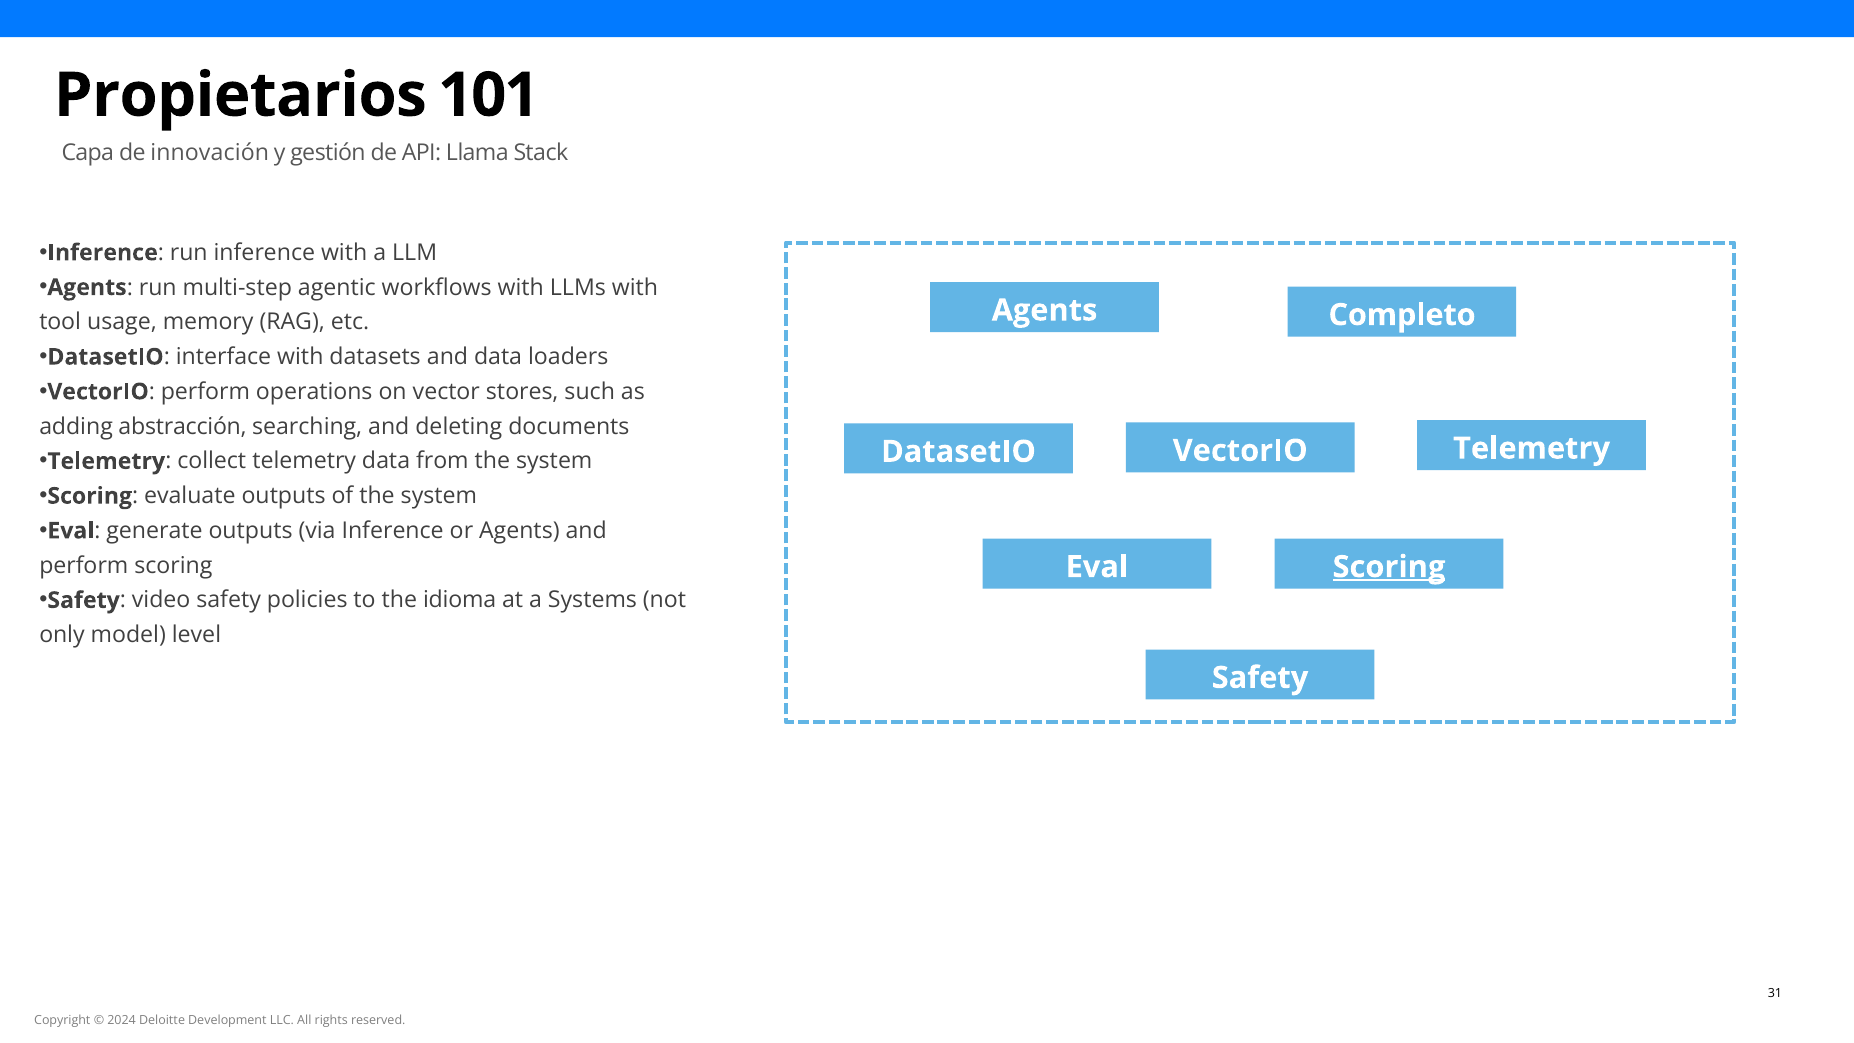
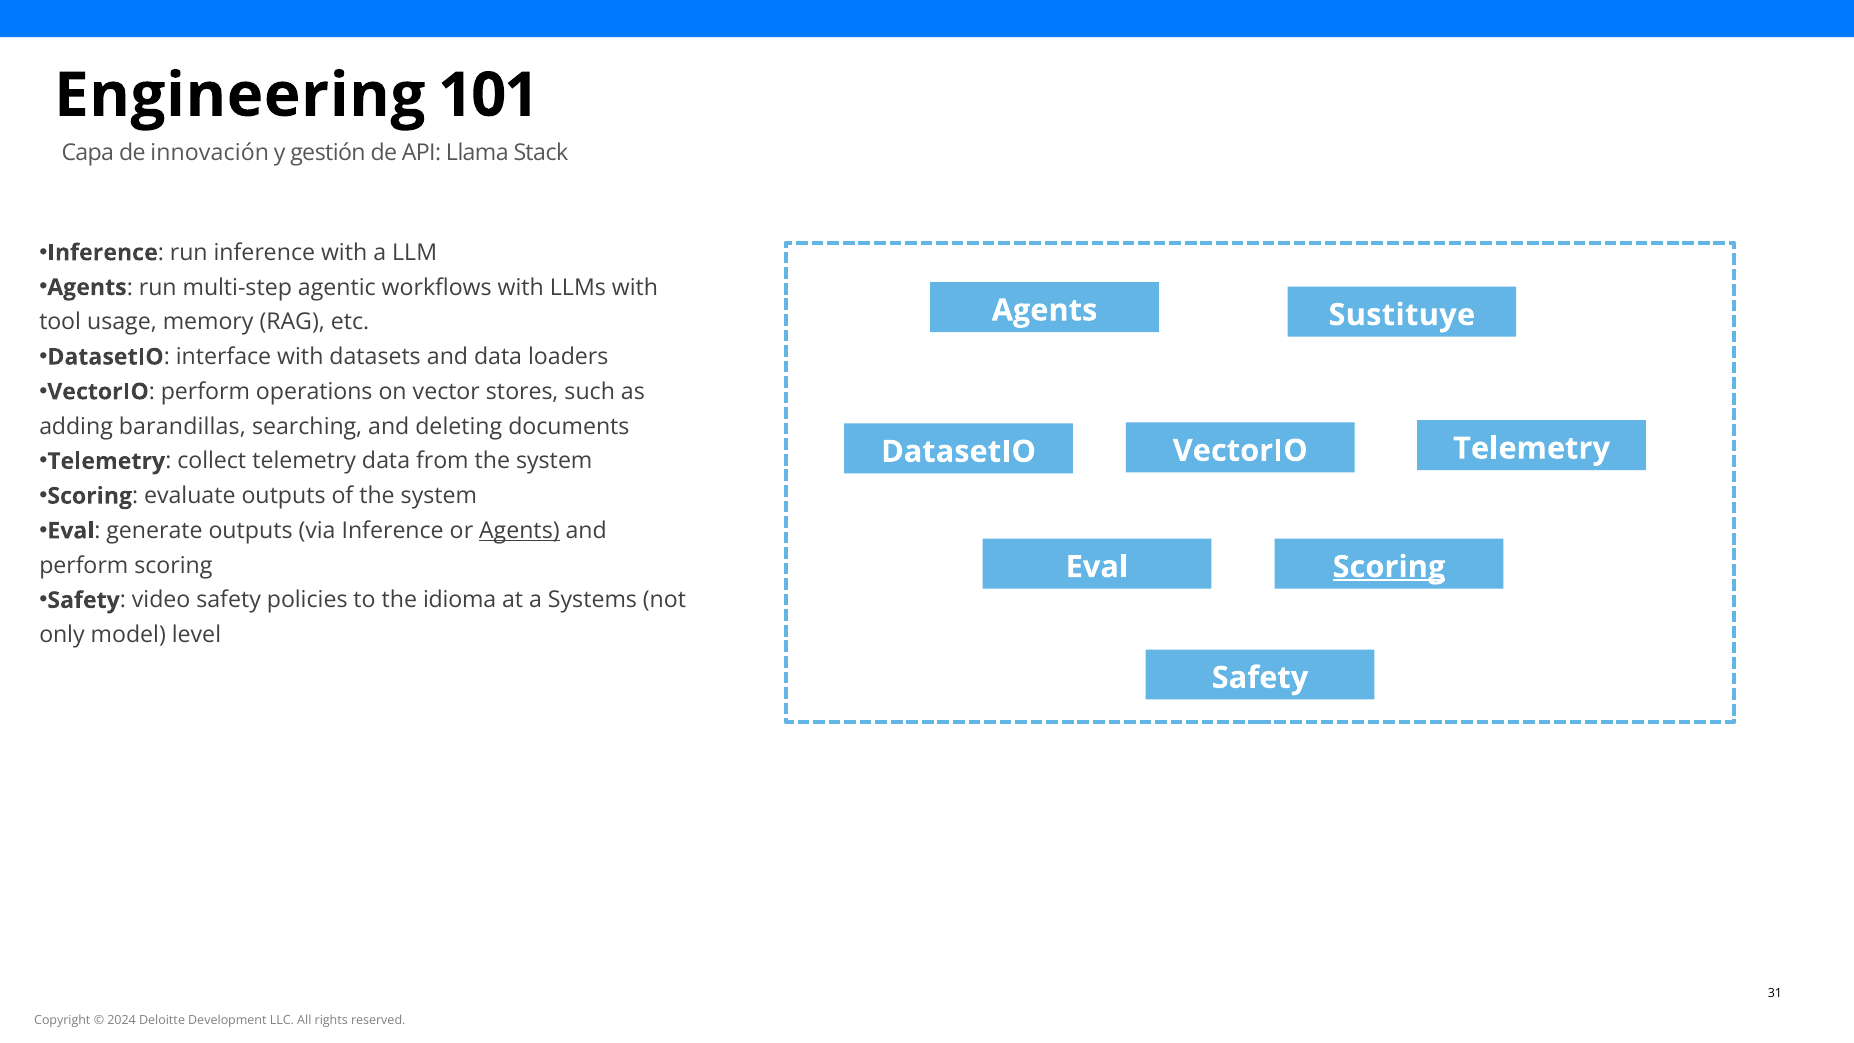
Propietarios: Propietarios -> Engineering
Completo: Completo -> Sustituye
abstracción: abstracción -> barandillas
Agents at (519, 531) underline: none -> present
